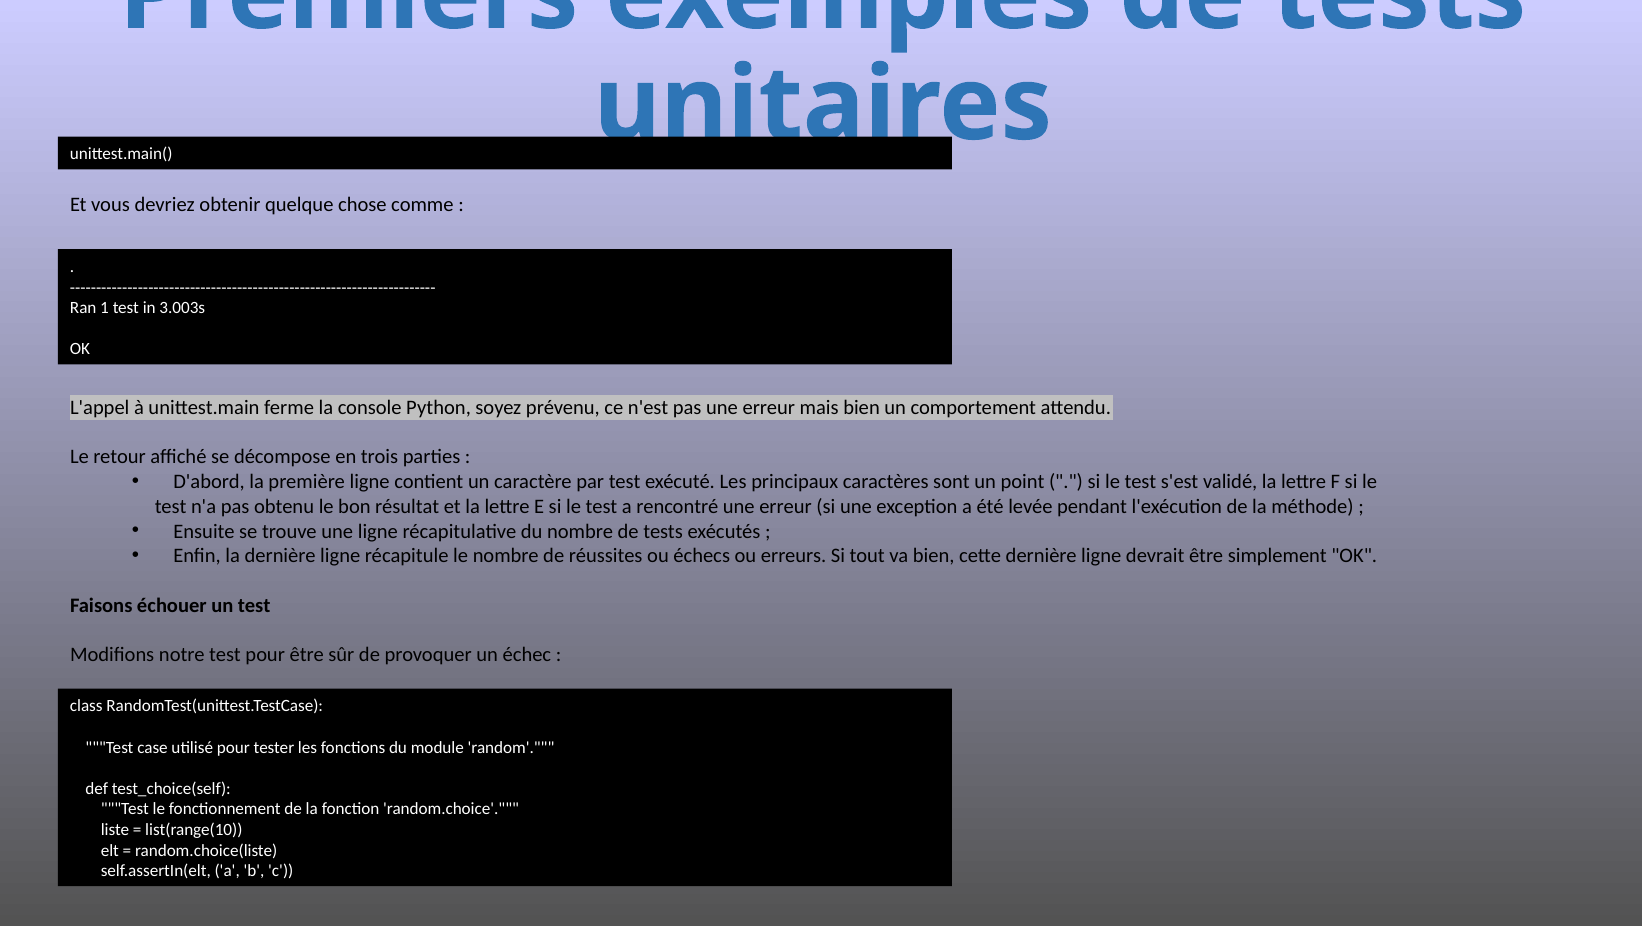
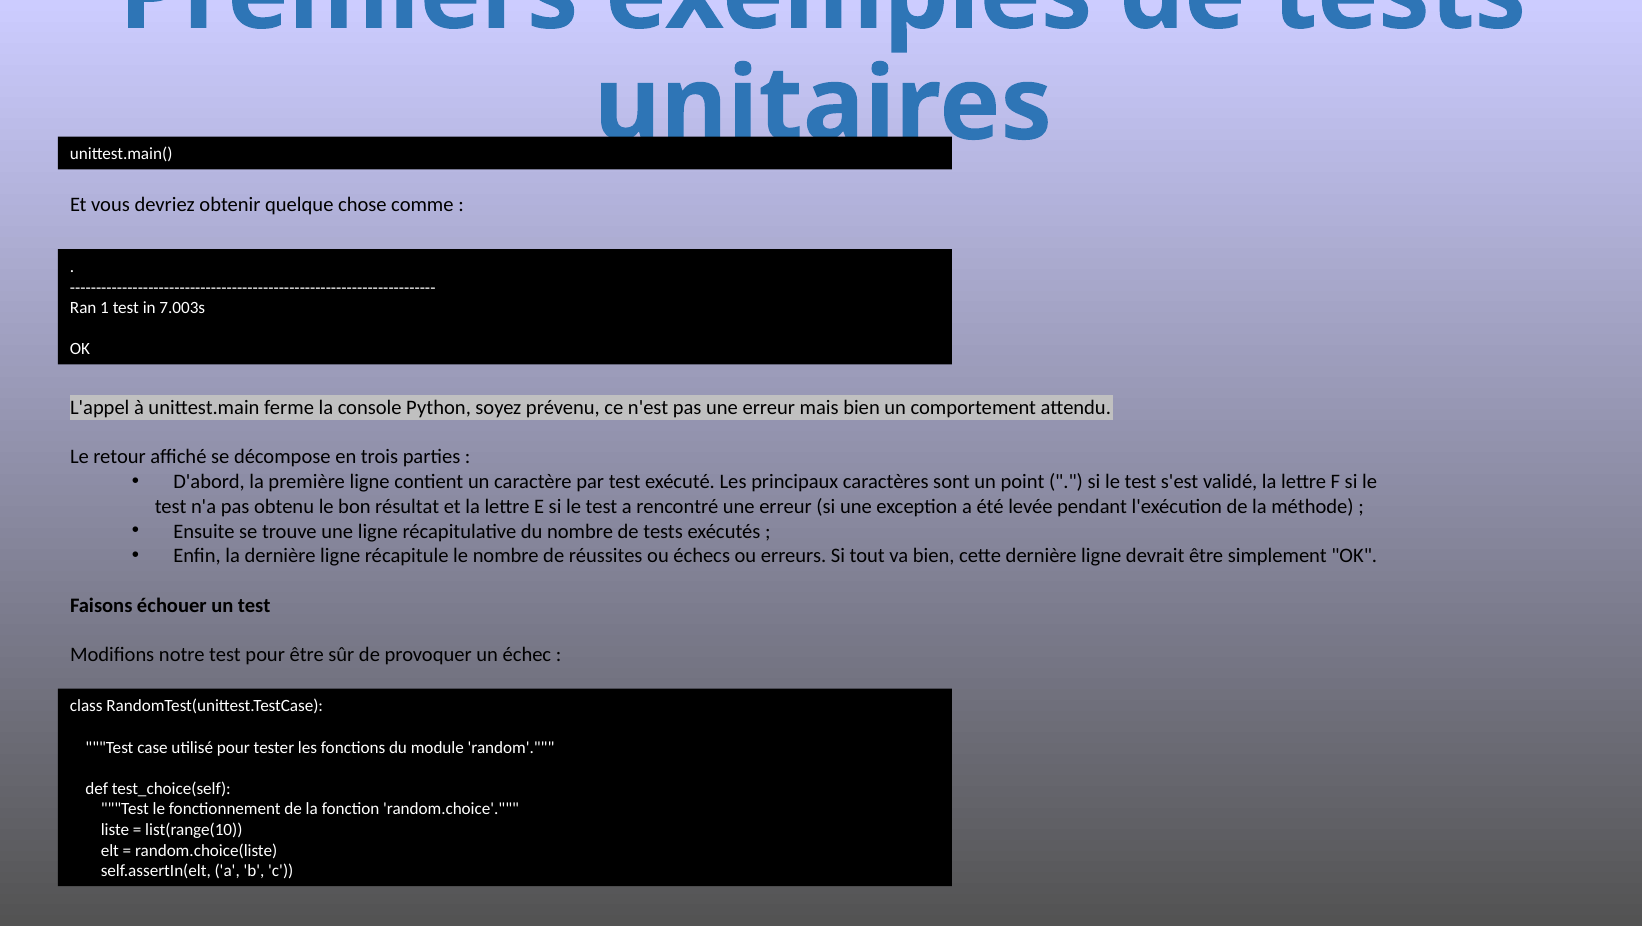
3.003s: 3.003s -> 7.003s
